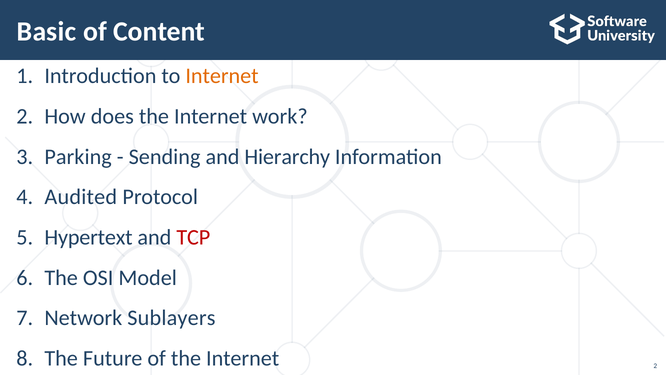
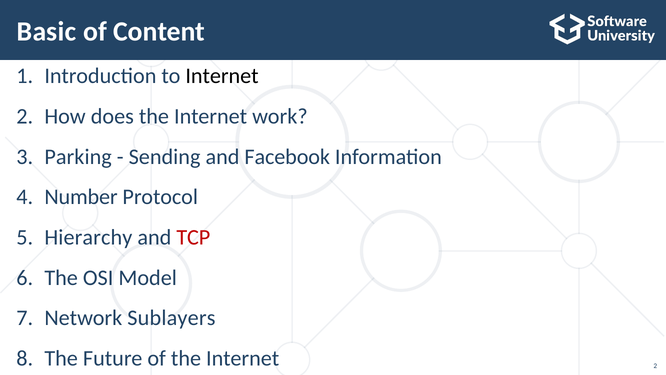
Internet at (222, 76) colour: orange -> black
Hierarchy: Hierarchy -> Facebook
Audited: Audited -> Number
Hypertext: Hypertext -> Hierarchy
